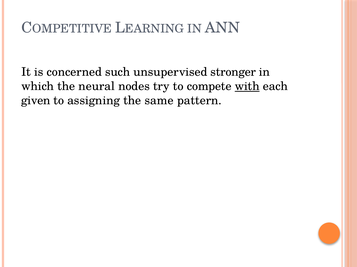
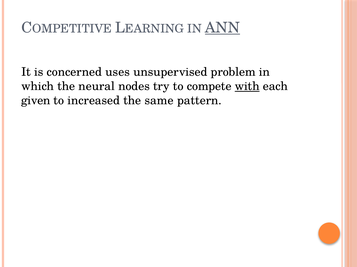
ANN underline: none -> present
such: such -> uses
stronger: stronger -> problem
assigning: assigning -> increased
